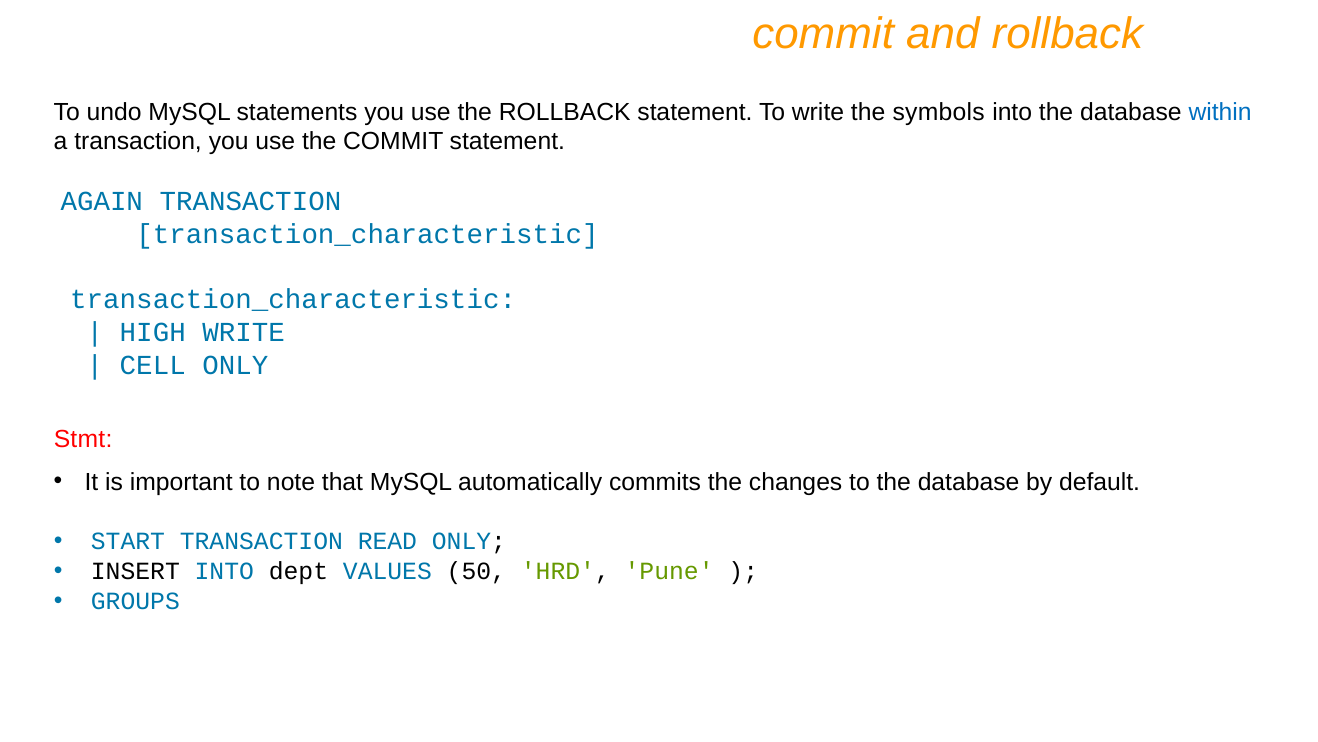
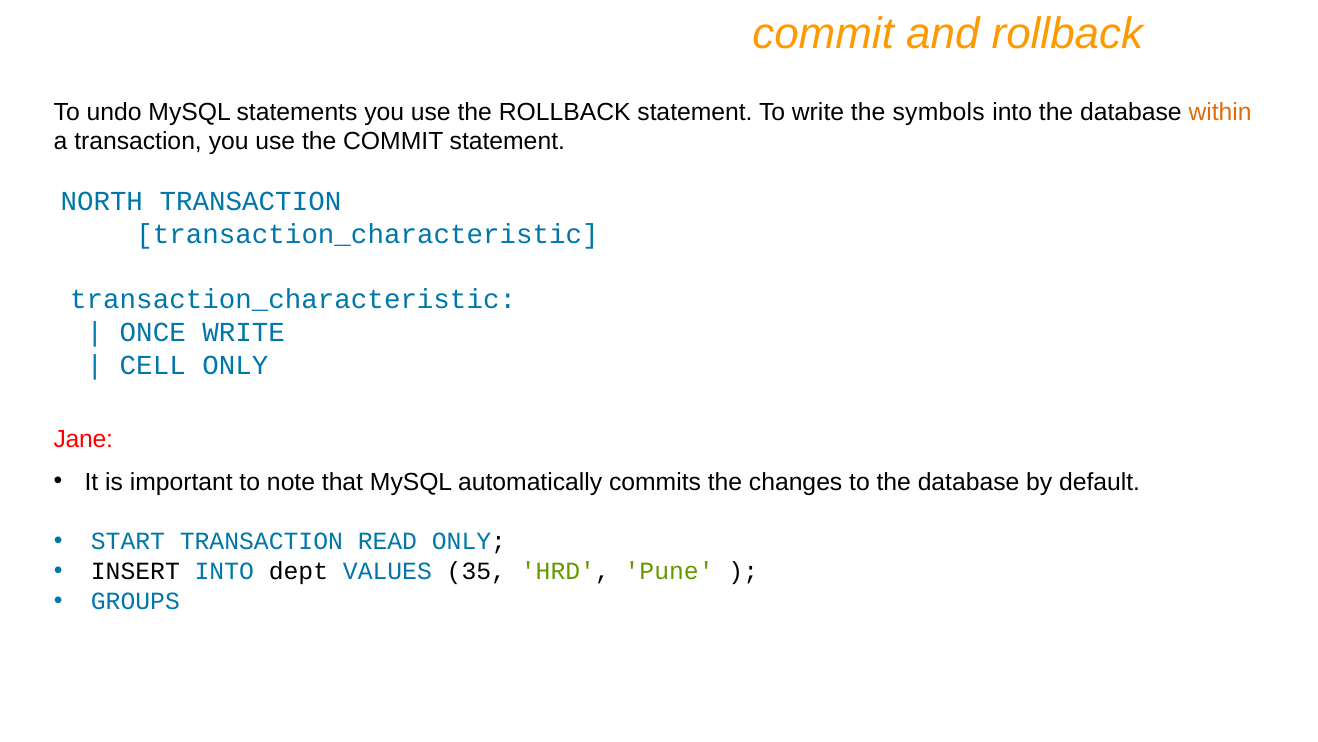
within colour: blue -> orange
AGAIN: AGAIN -> NORTH
HIGH: HIGH -> ONCE
Stmt: Stmt -> Jane
50: 50 -> 35
